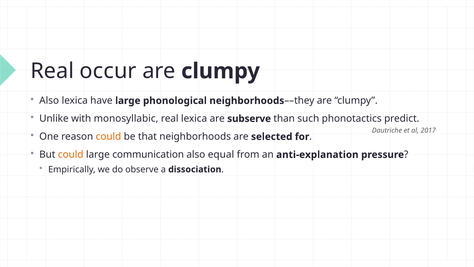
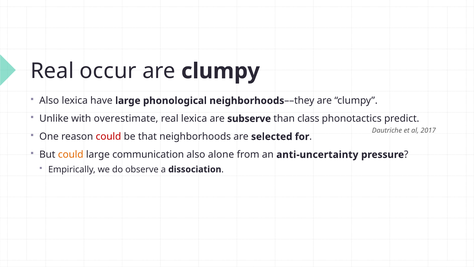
monosyllabic: monosyllabic -> overestimate
such: such -> class
could at (108, 136) colour: orange -> red
equal: equal -> alone
anti-explanation: anti-explanation -> anti-uncertainty
